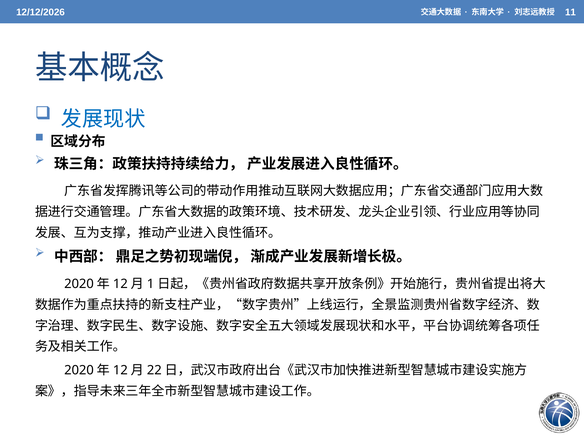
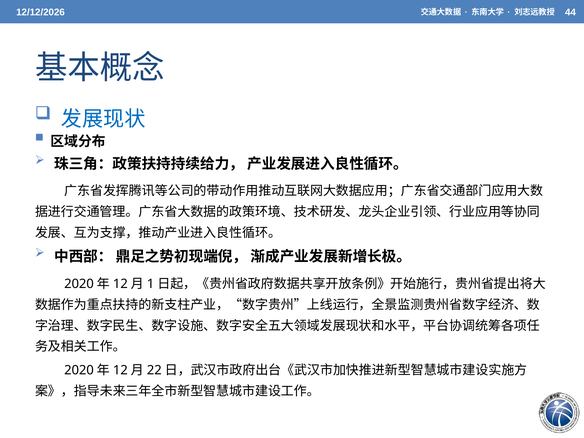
11: 11 -> 44
